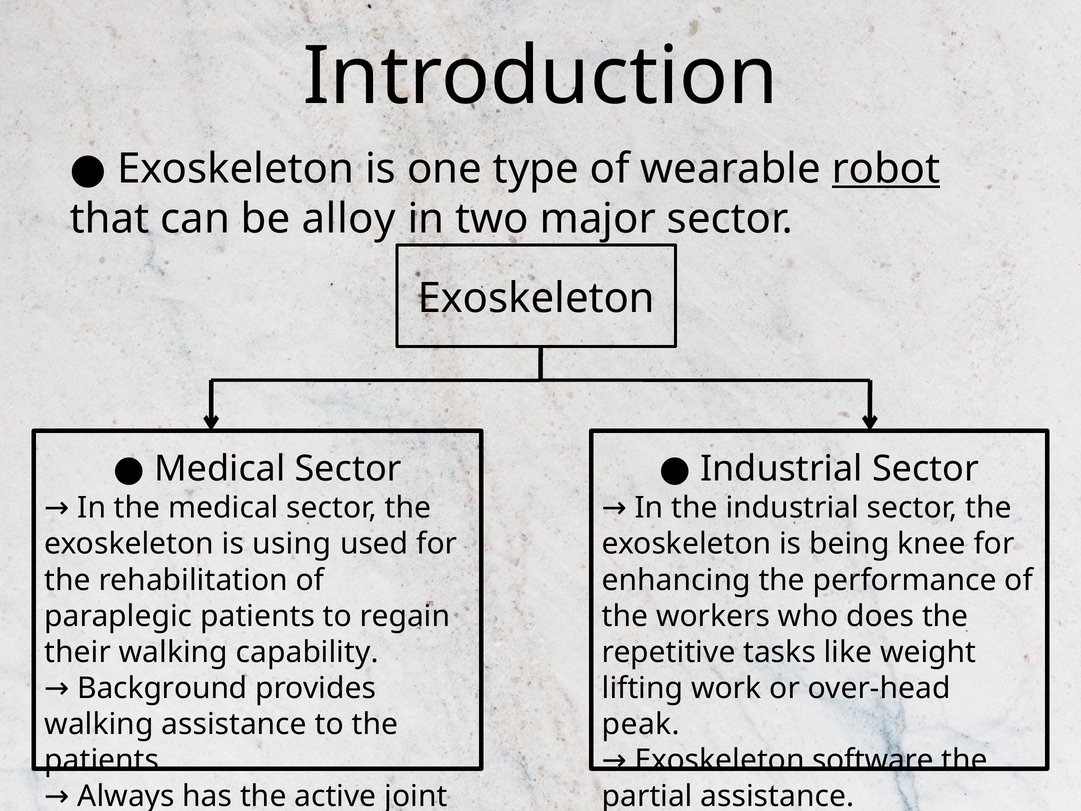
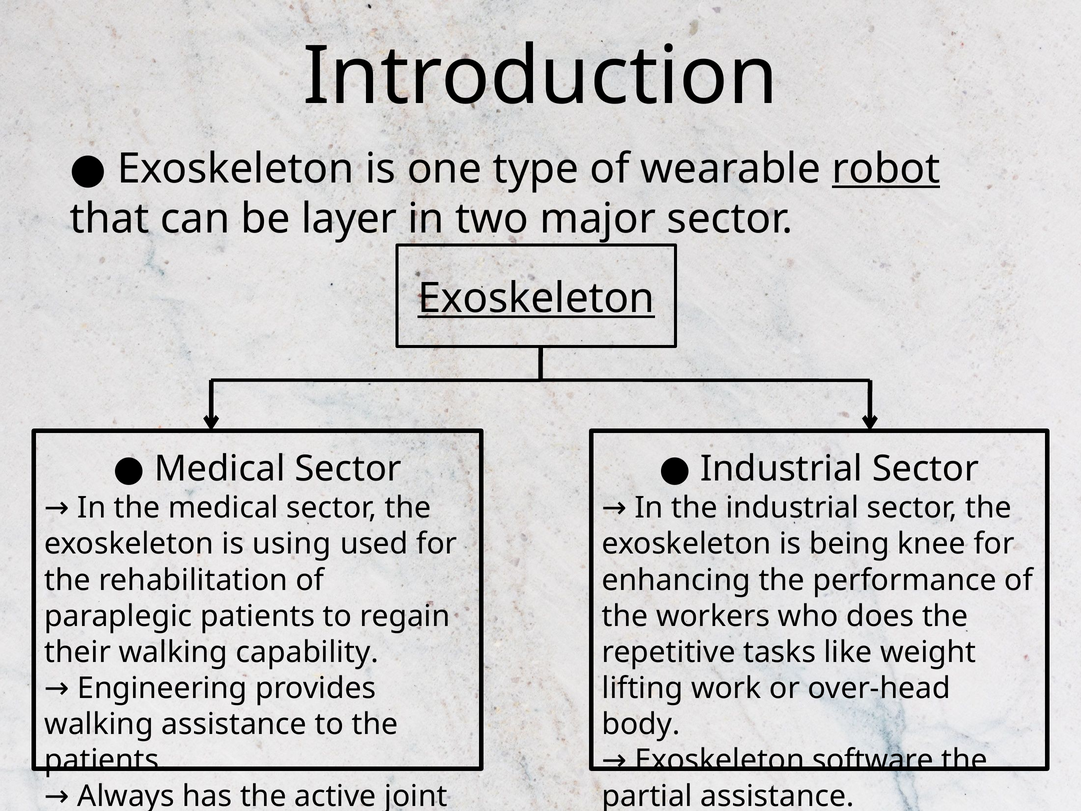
alloy: alloy -> layer
Exoskeleton at (536, 299) underline: none -> present
Background: Background -> Engineering
peak: peak -> body
